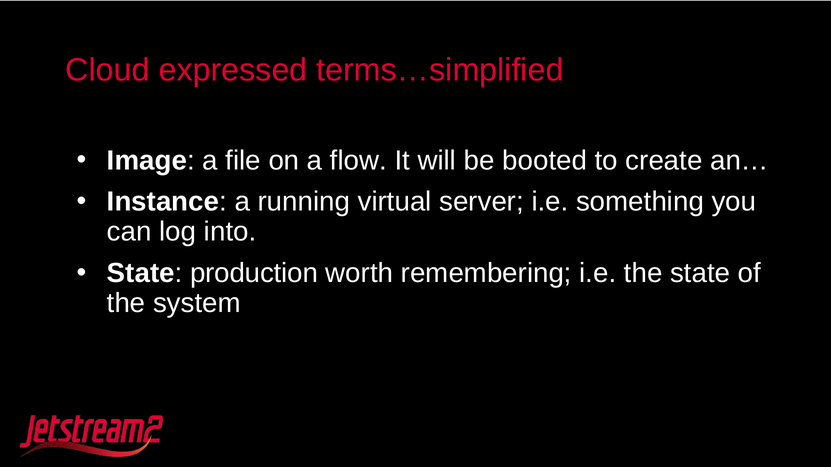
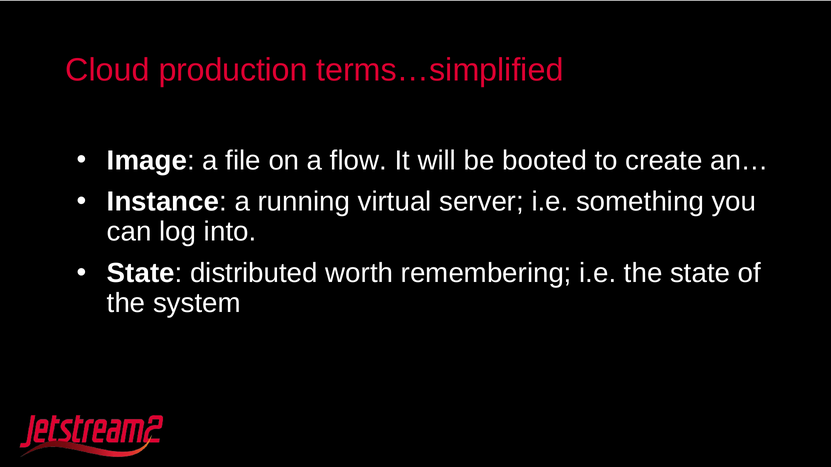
expressed: expressed -> production
production: production -> distributed
